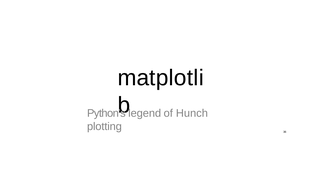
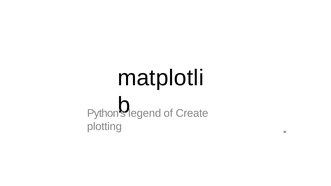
Hunch: Hunch -> Create
